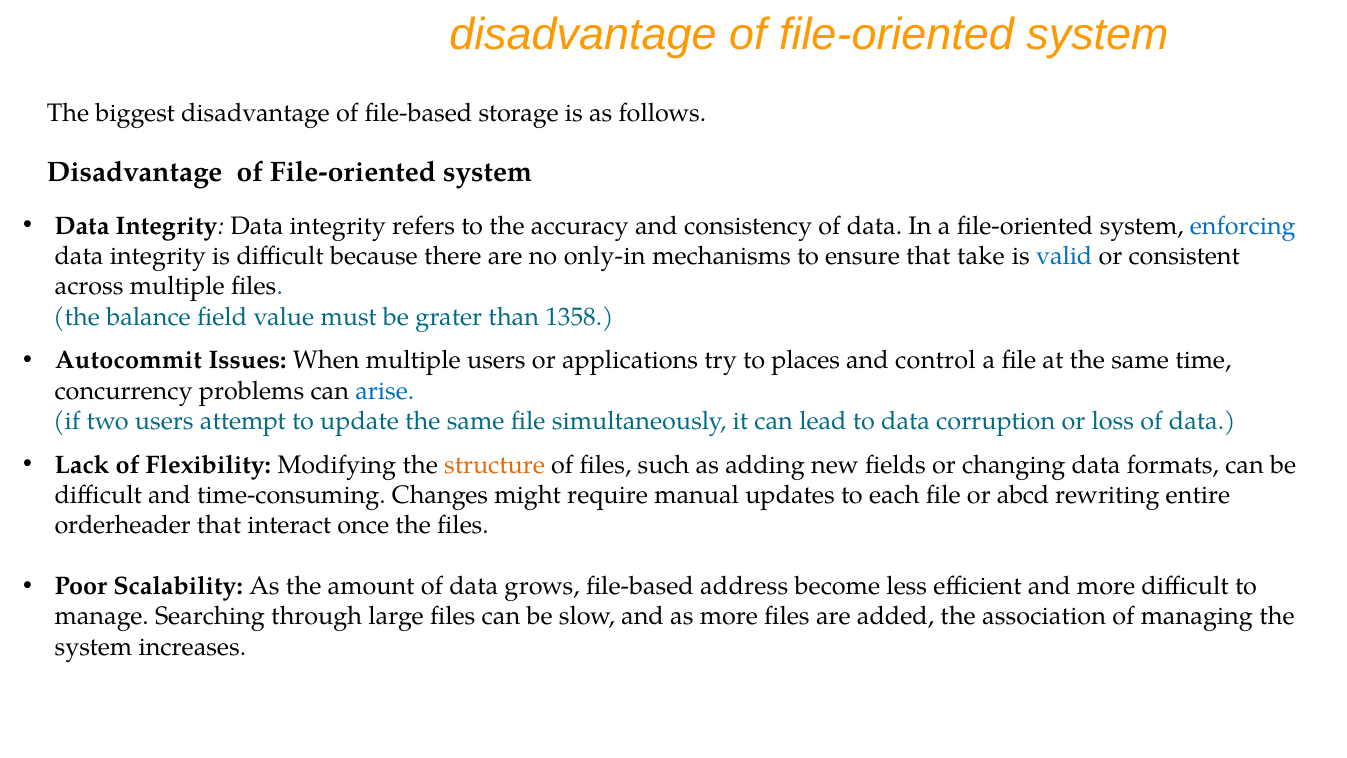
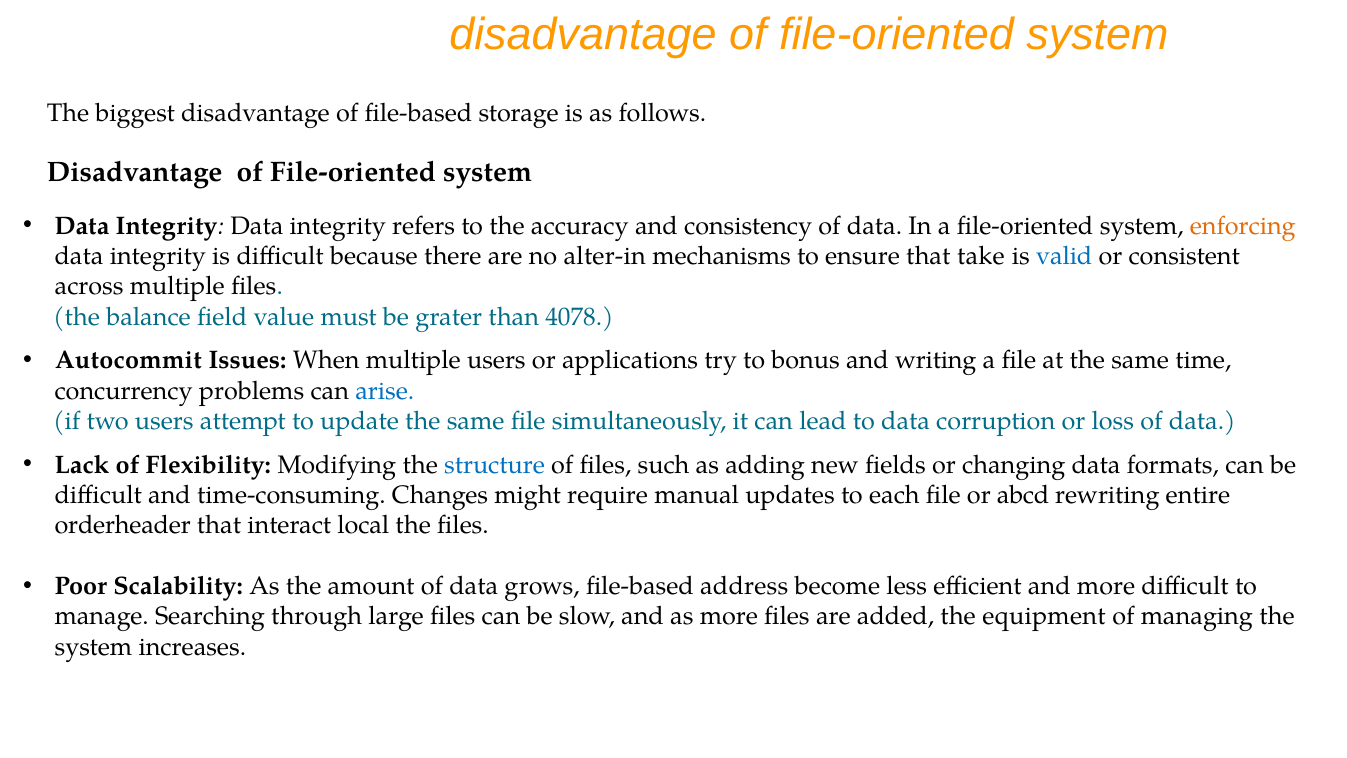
enforcing colour: blue -> orange
only-in: only-in -> alter-in
1358: 1358 -> 4078
places: places -> bonus
control: control -> writing
structure colour: orange -> blue
once: once -> local
association: association -> equipment
